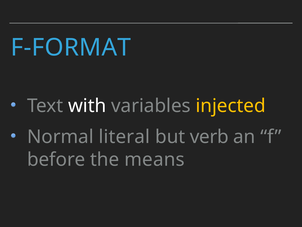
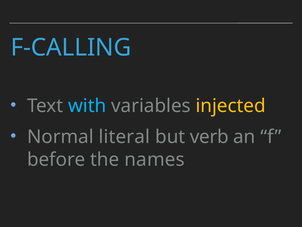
F-FORMAT: F-FORMAT -> F-CALLING
with colour: white -> light blue
means: means -> names
